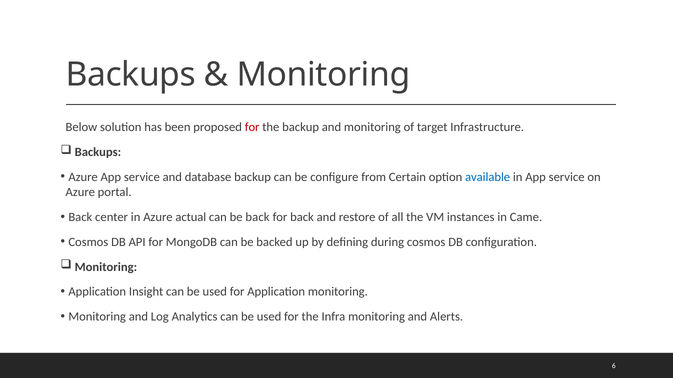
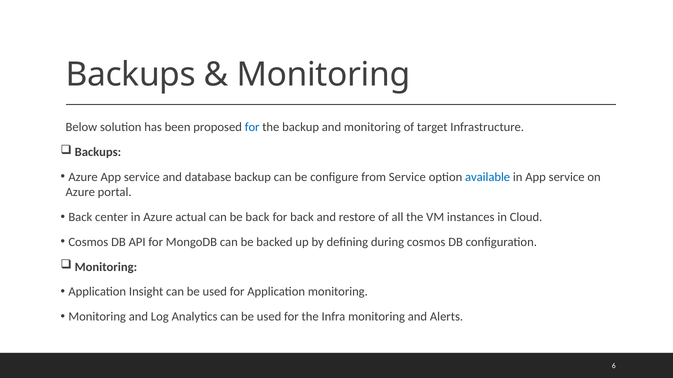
for at (252, 127) colour: red -> blue
from Certain: Certain -> Service
Came: Came -> Cloud
